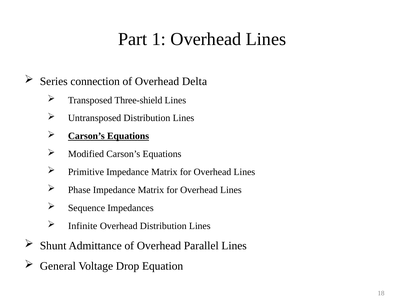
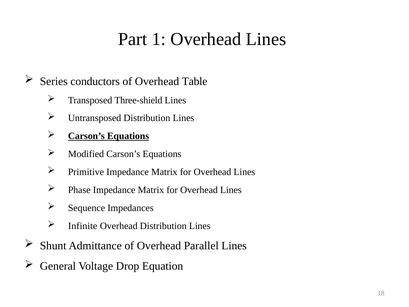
connection: connection -> conductors
Delta: Delta -> Table
